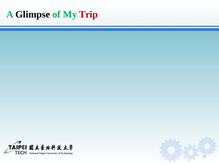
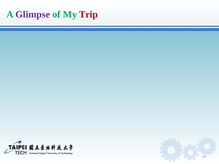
Glimpse colour: black -> purple
